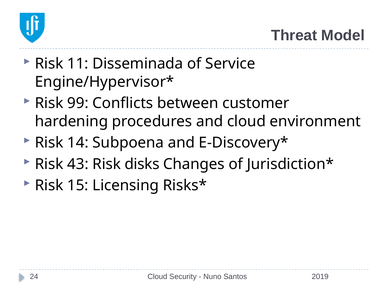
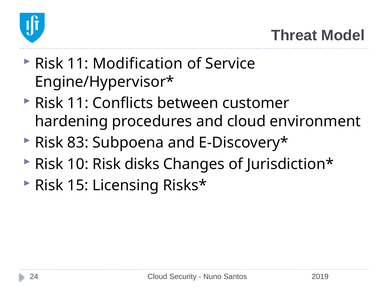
Disseminada: Disseminada -> Modification
99 at (78, 103): 99 -> 11
14: 14 -> 83
43: 43 -> 10
